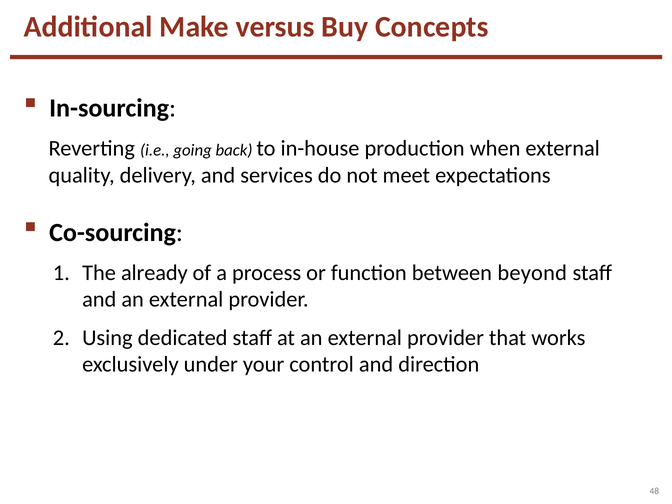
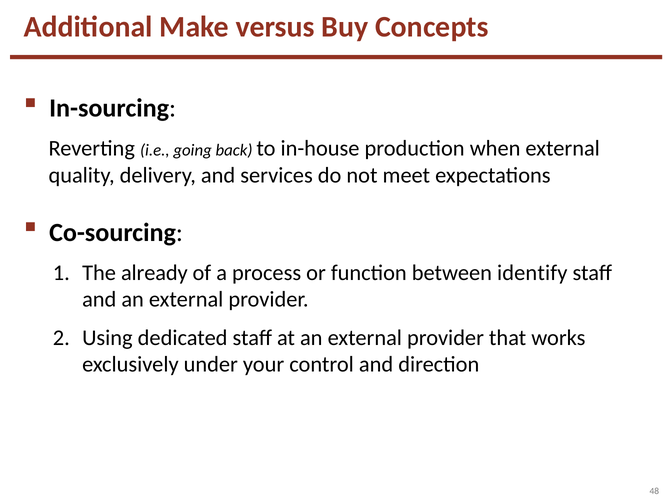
beyond: beyond -> identify
